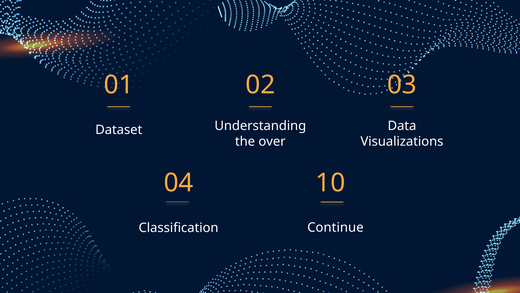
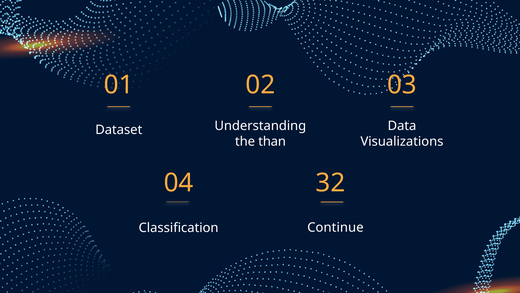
over: over -> than
10: 10 -> 32
